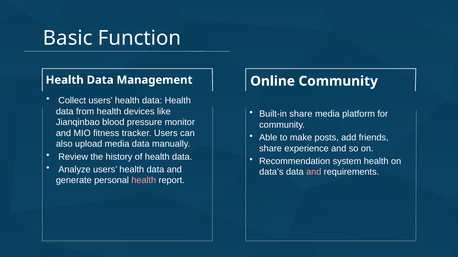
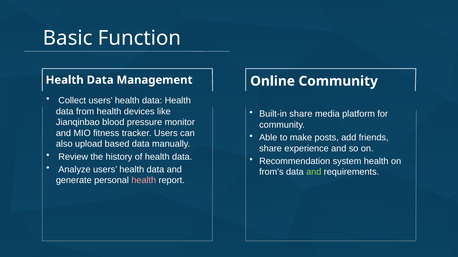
upload media: media -> based
data’s: data’s -> from’s
and at (314, 172) colour: pink -> light green
